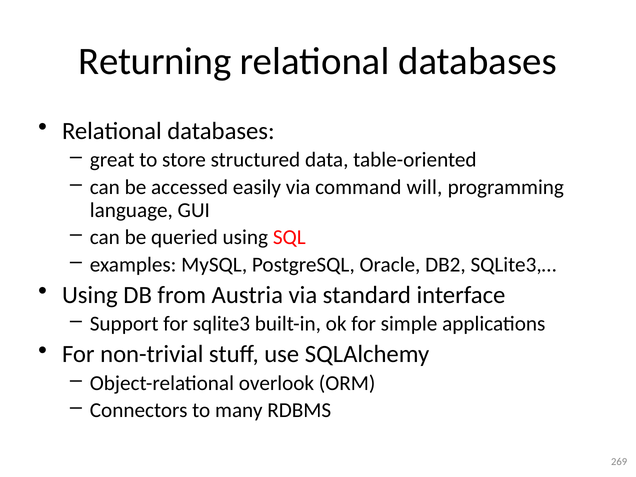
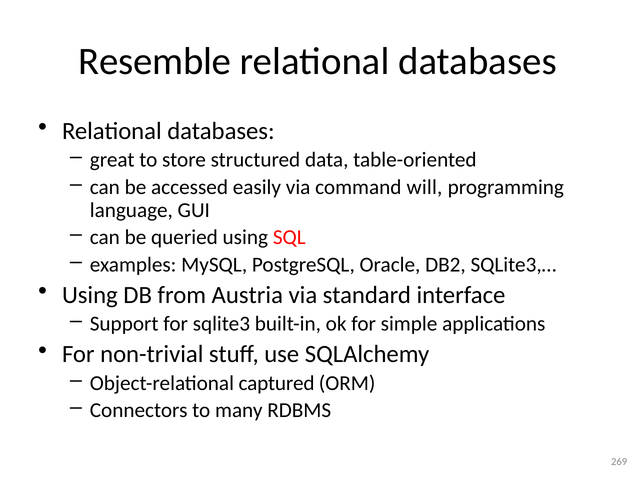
Returning: Returning -> Resemble
overlook: overlook -> captured
